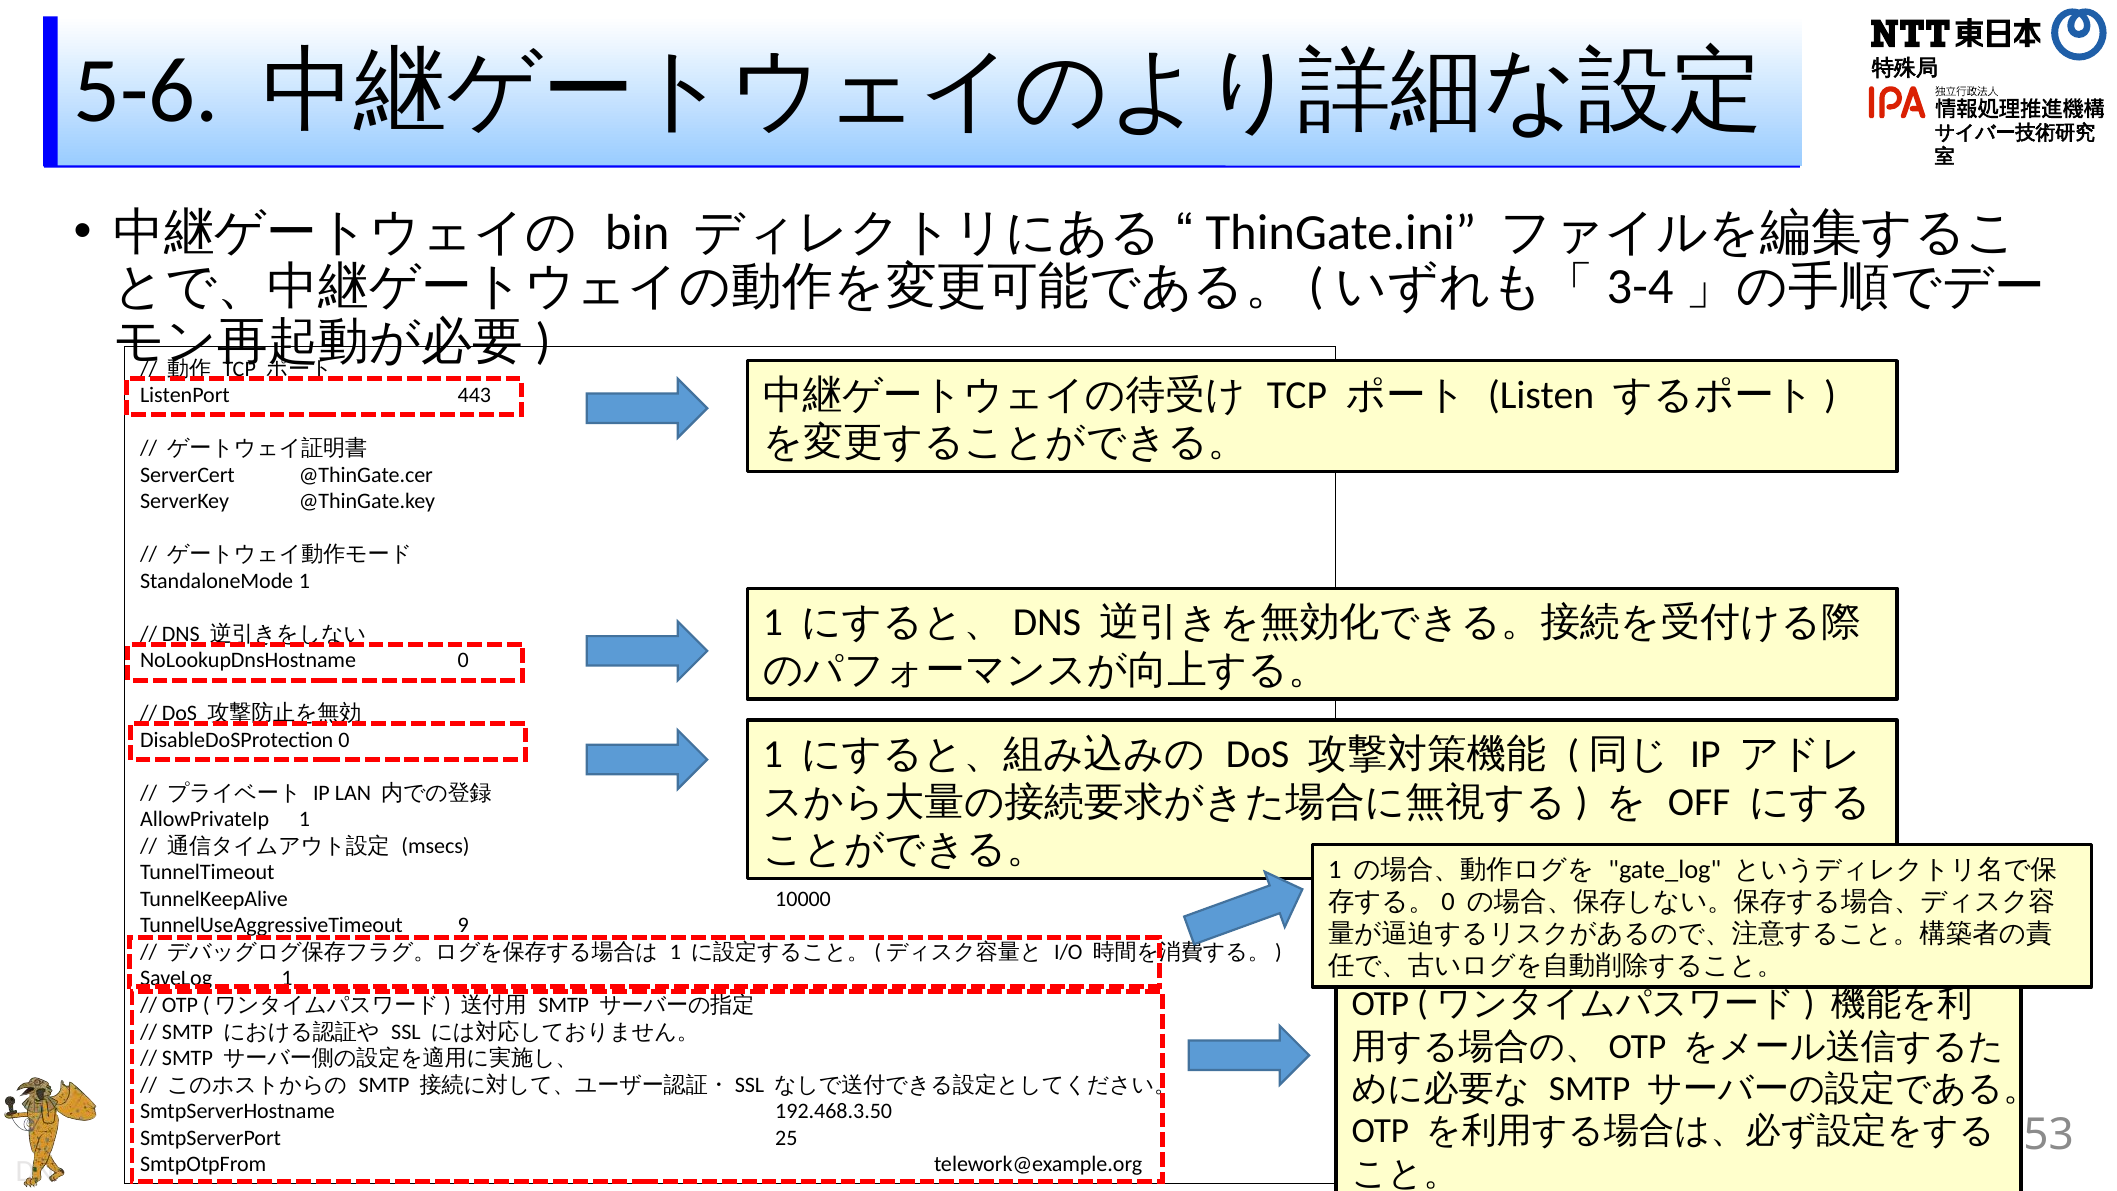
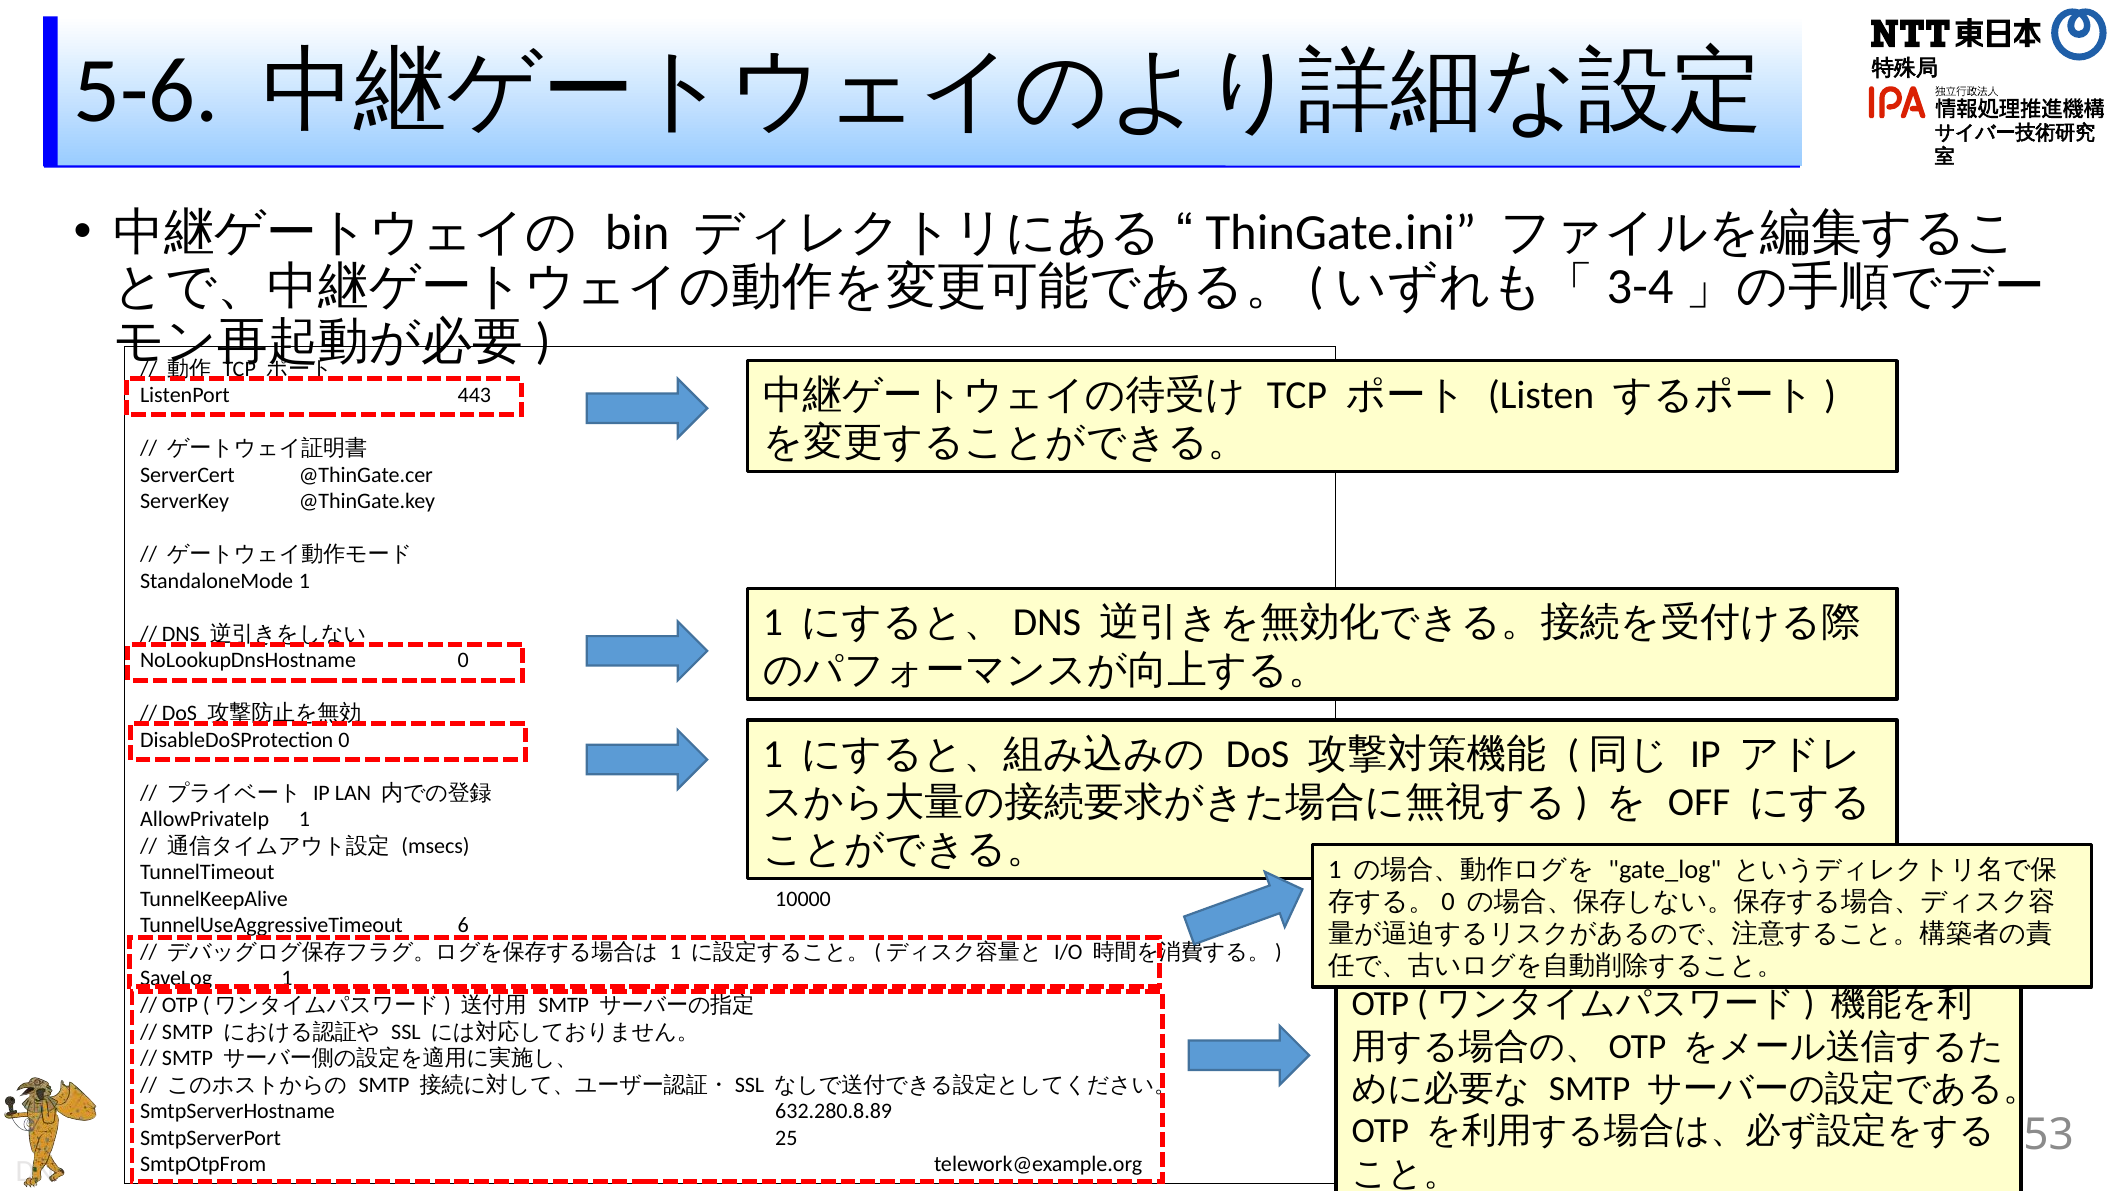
9: 9 -> 6
192.468.3.50: 192.468.3.50 -> 632.280.8.89
